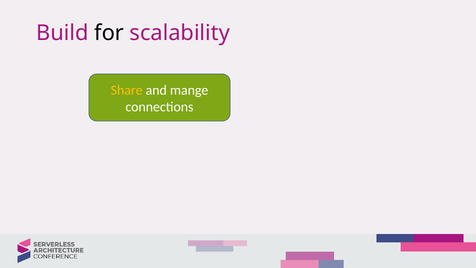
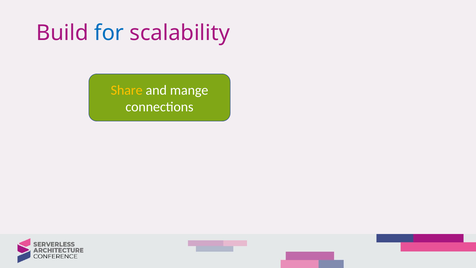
for colour: black -> blue
